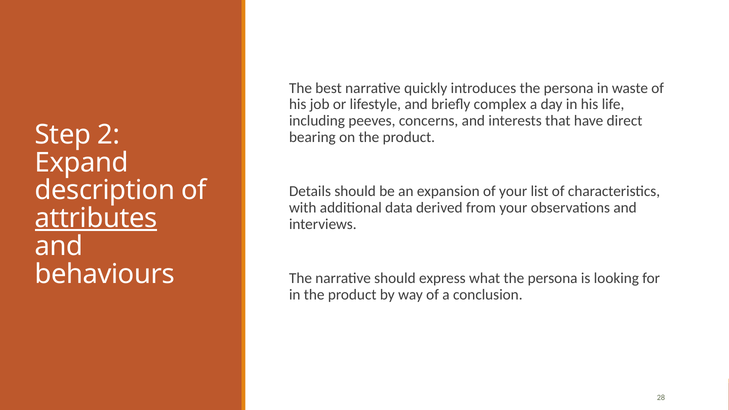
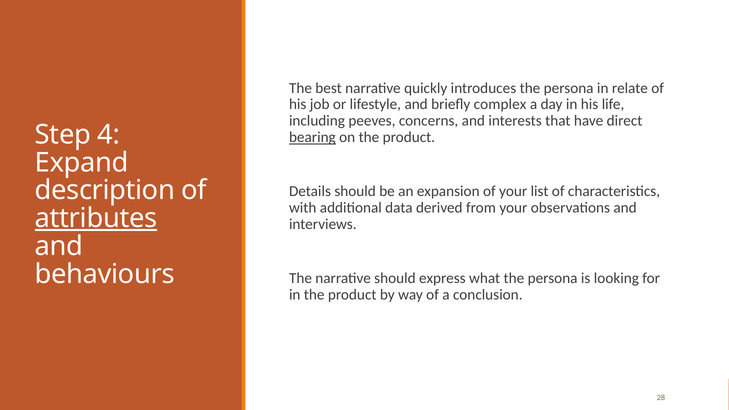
waste: waste -> relate
2: 2 -> 4
bearing underline: none -> present
